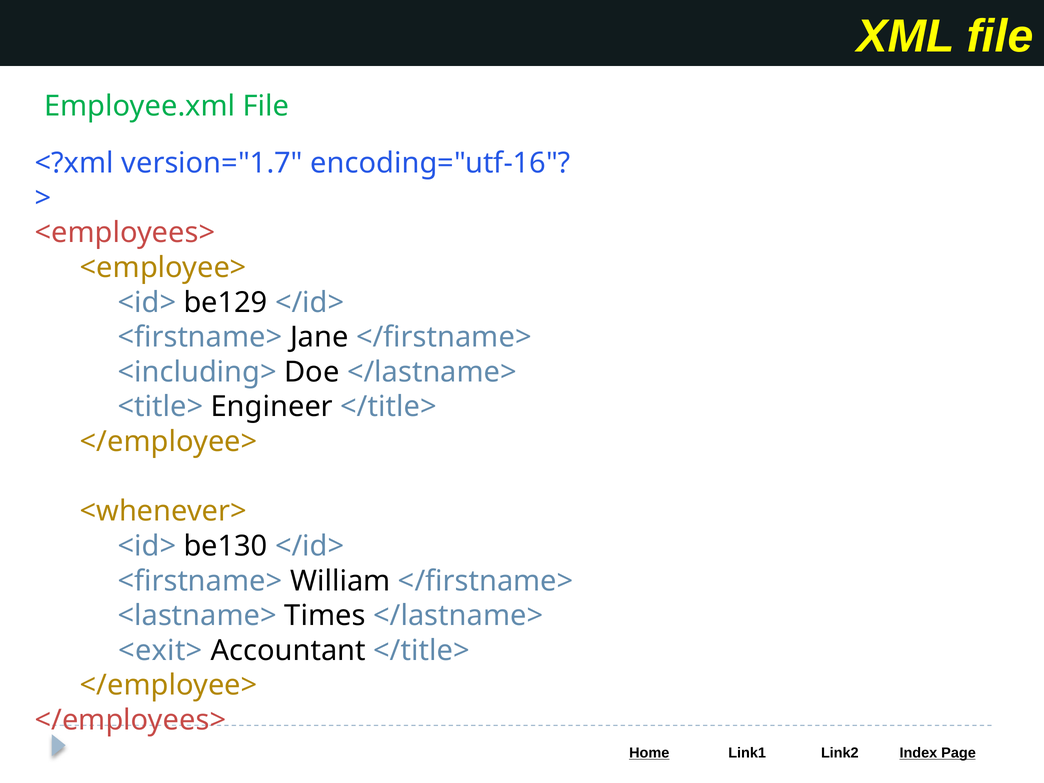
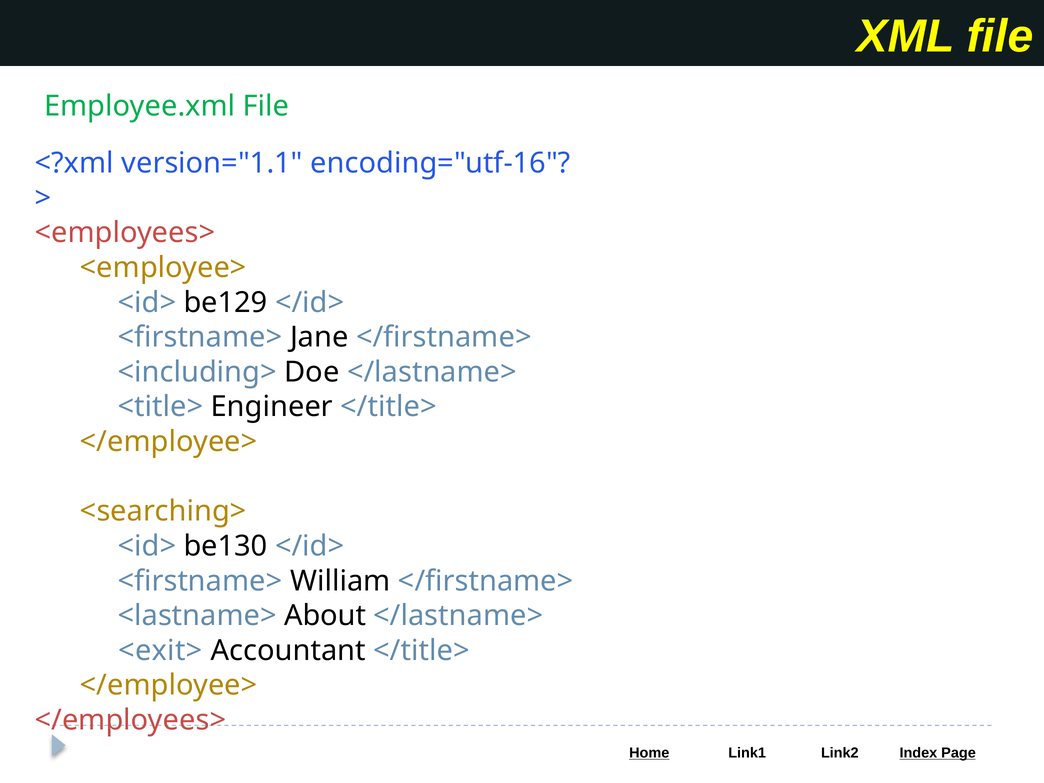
version="1.7: version="1.7 -> version="1.1
<whenever>: <whenever> -> <searching>
Times: Times -> About
